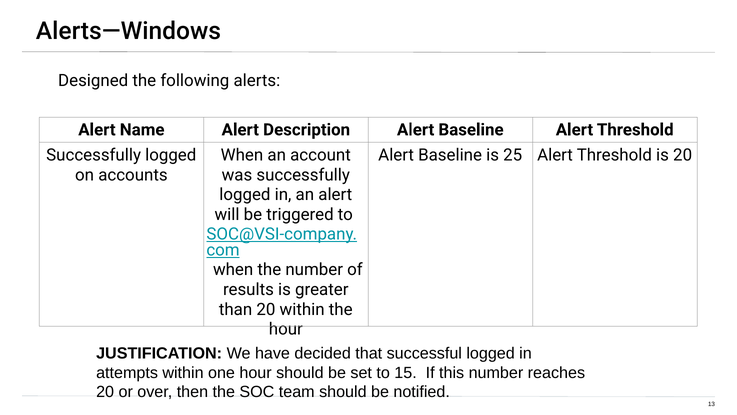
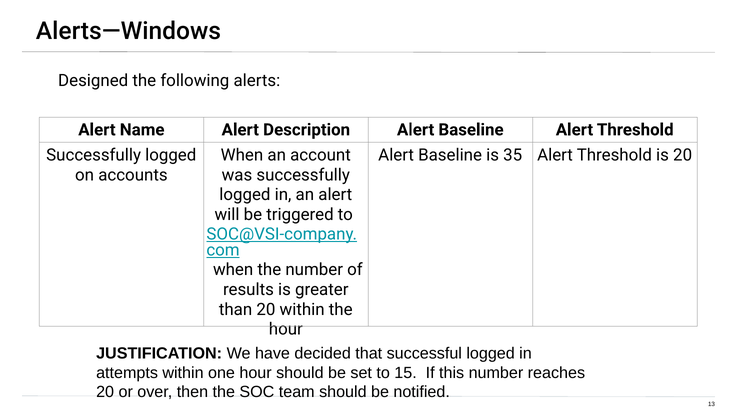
25: 25 -> 35
